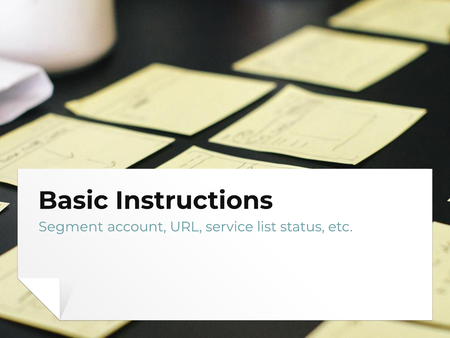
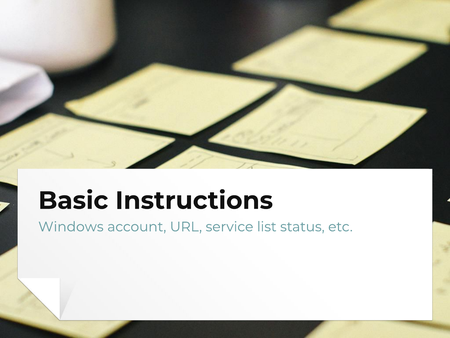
Segment: Segment -> Windows
